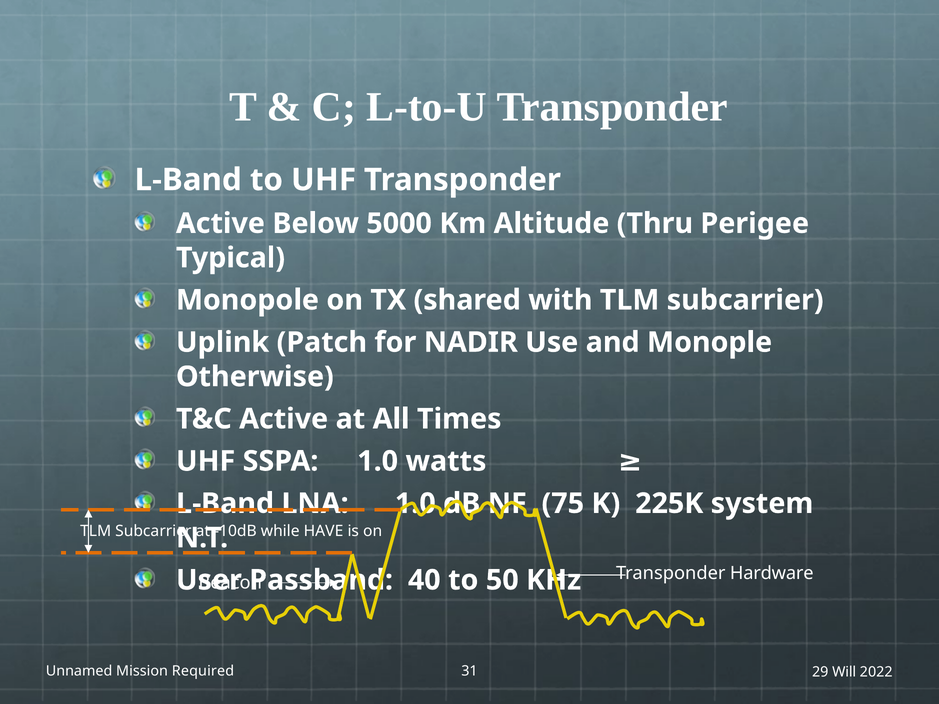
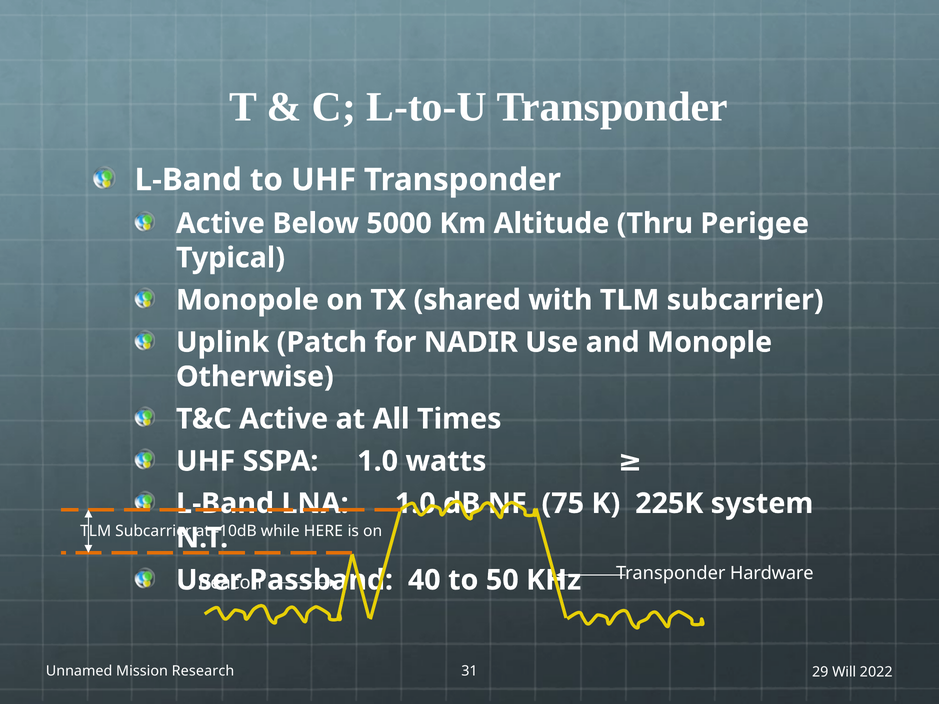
HAVE: HAVE -> HERE
Required: Required -> Research
